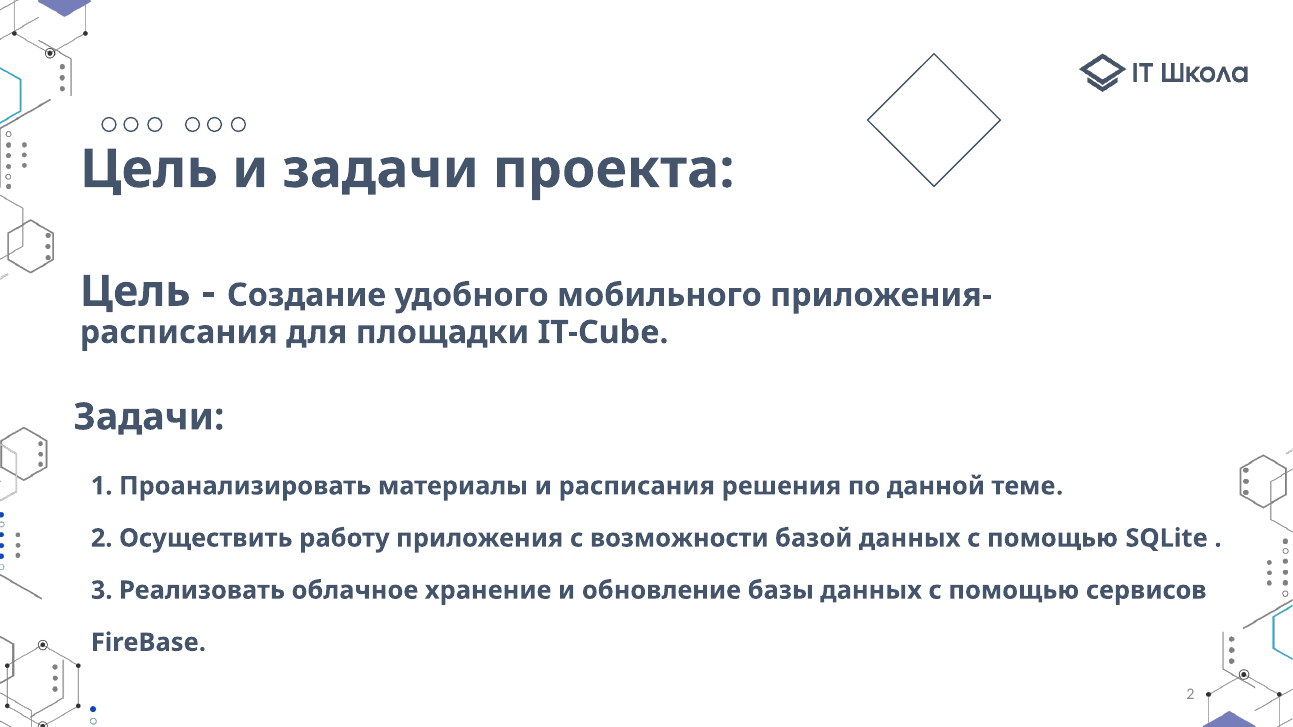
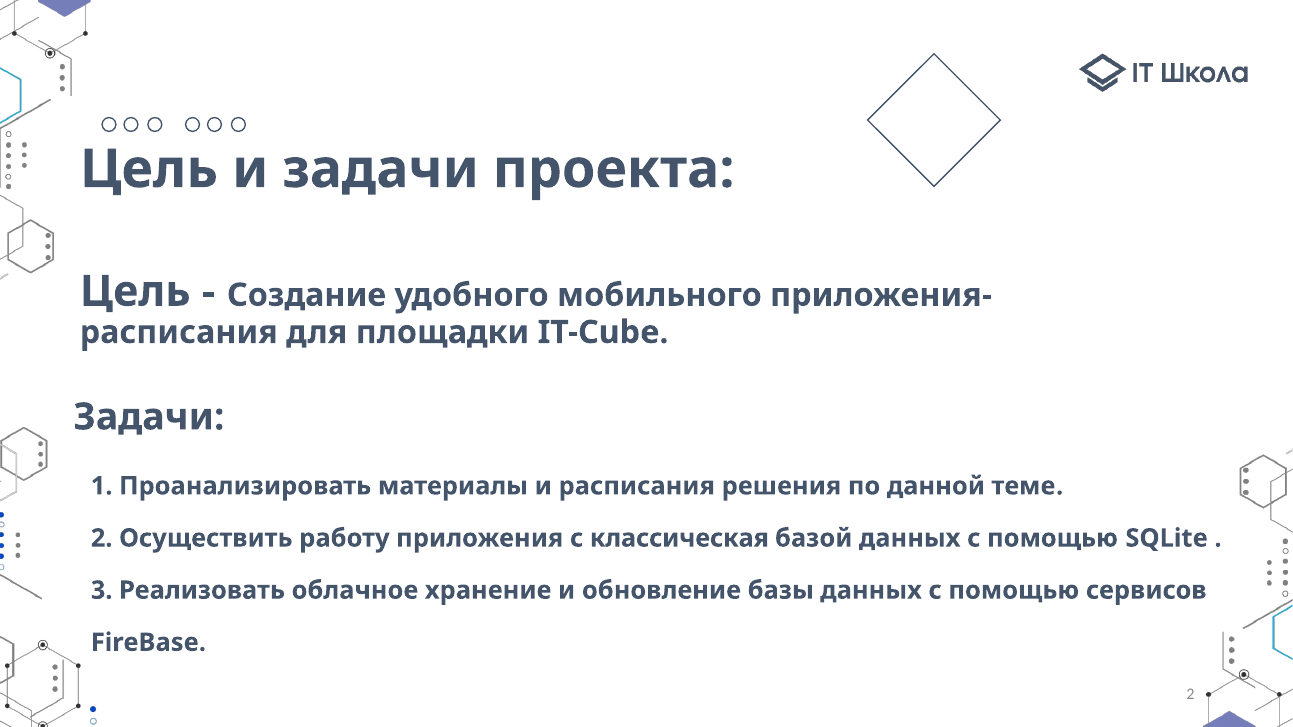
возможности: возможности -> классическая
